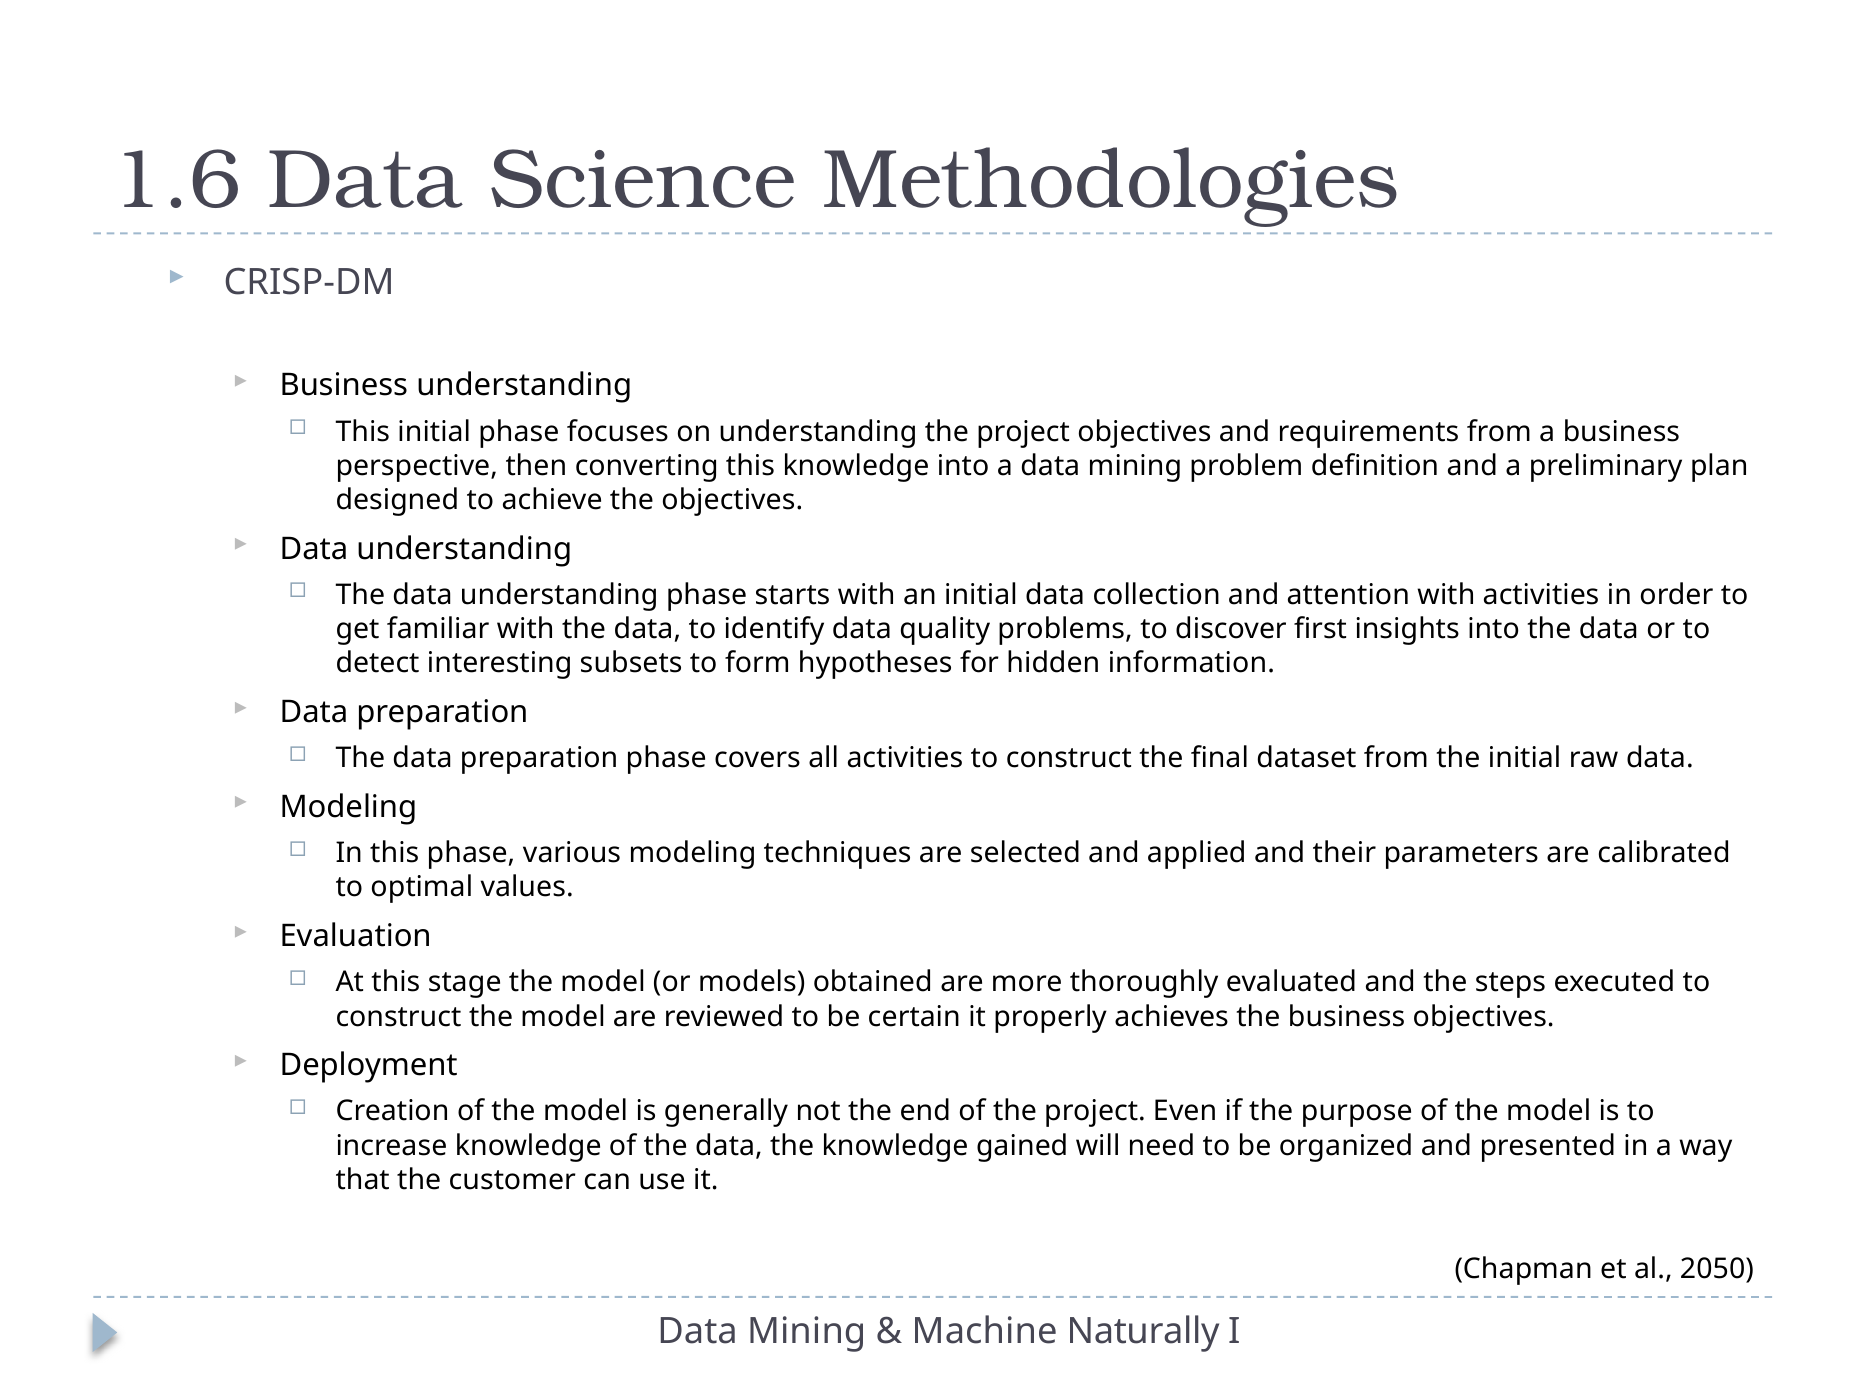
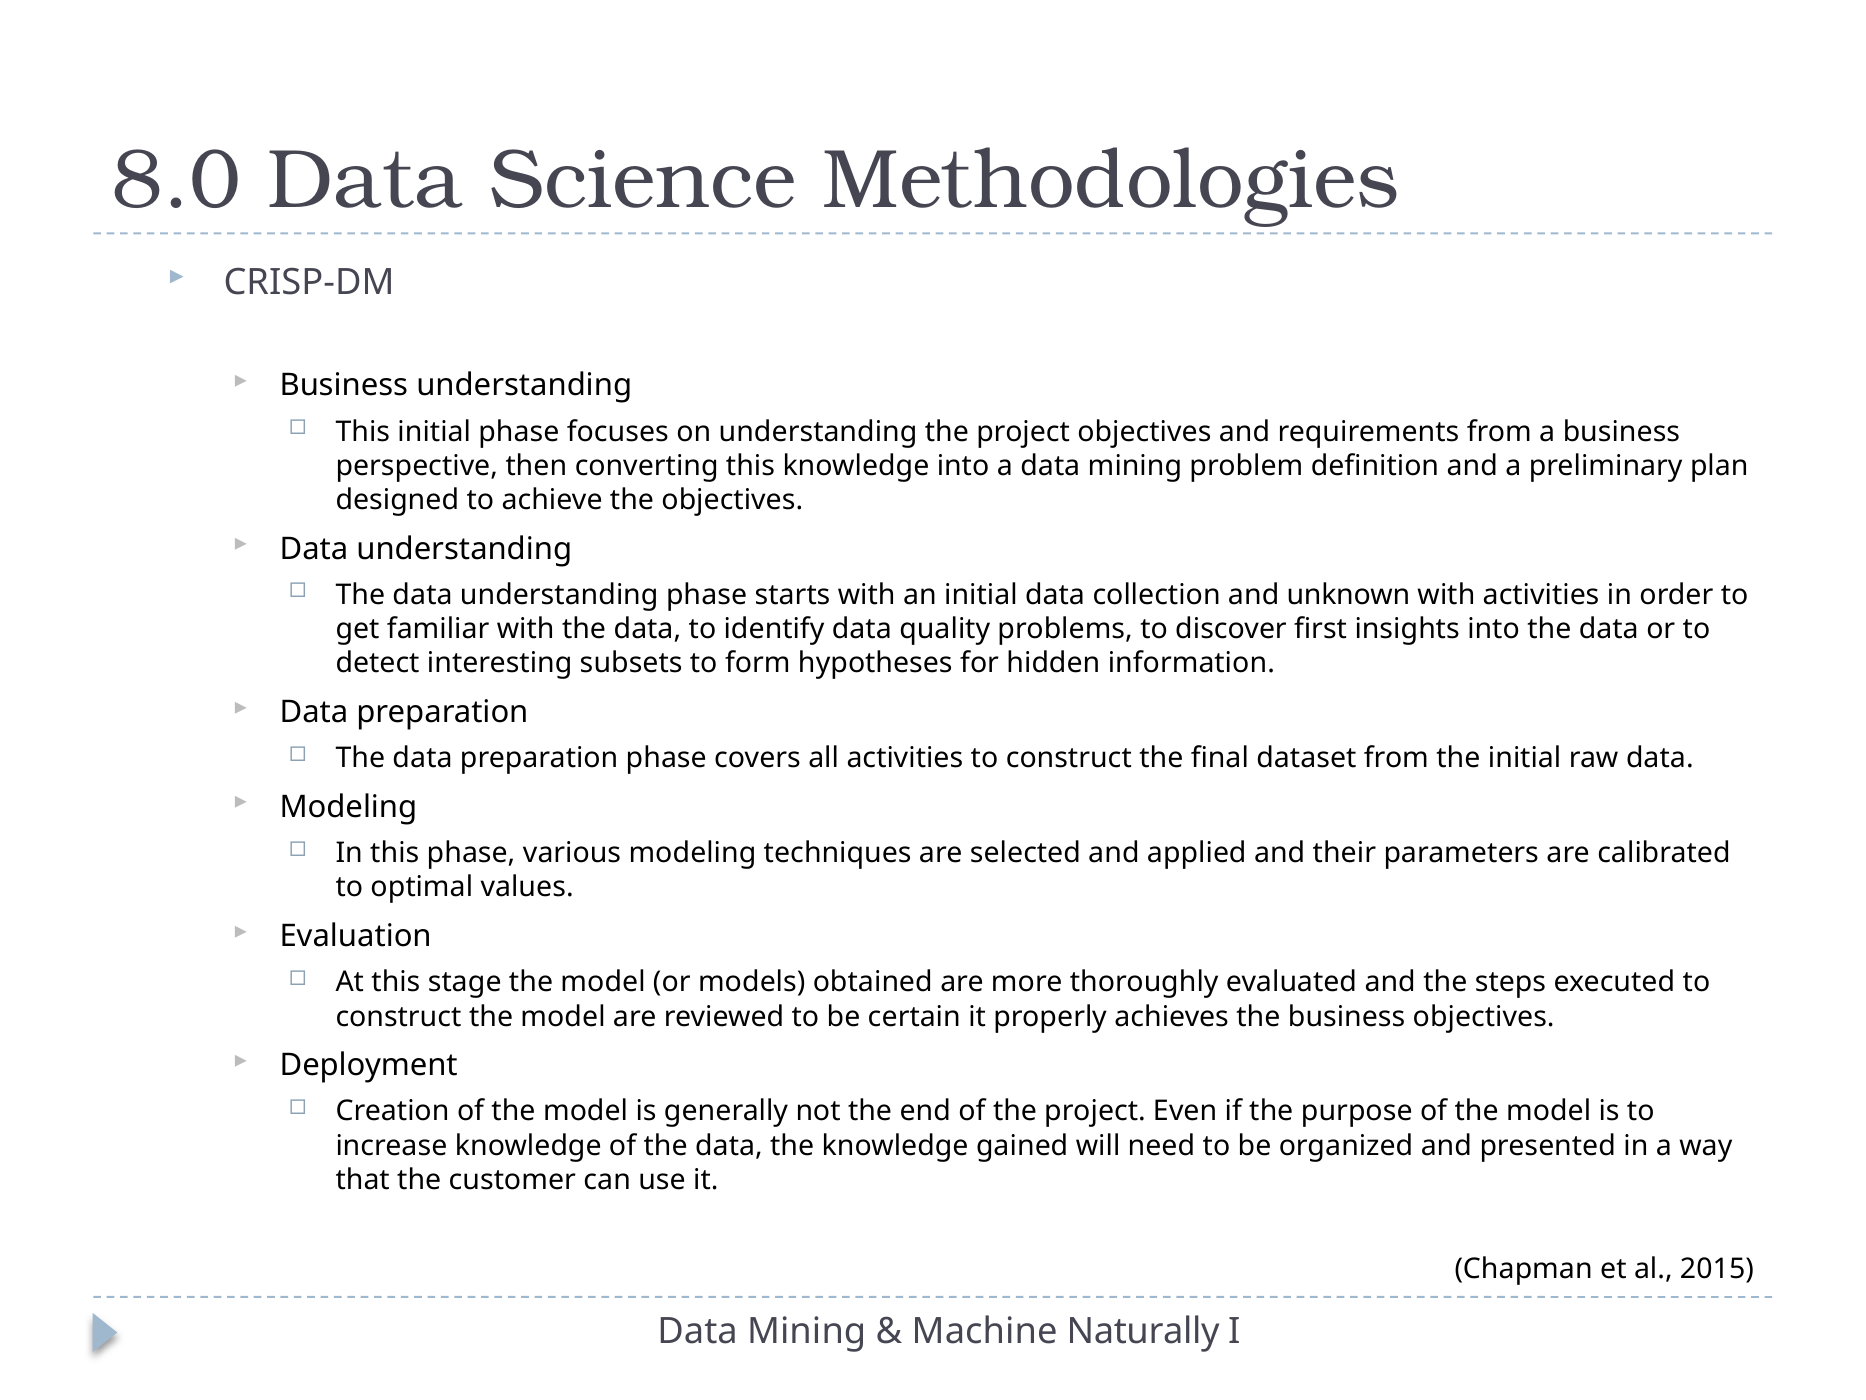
1.6: 1.6 -> 8.0
attention: attention -> unknown
2050: 2050 -> 2015
